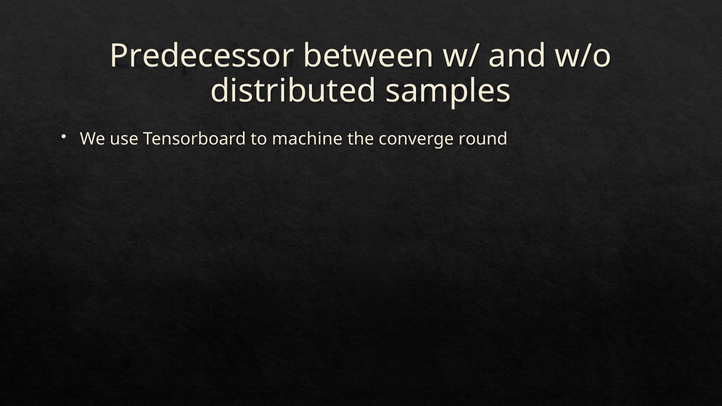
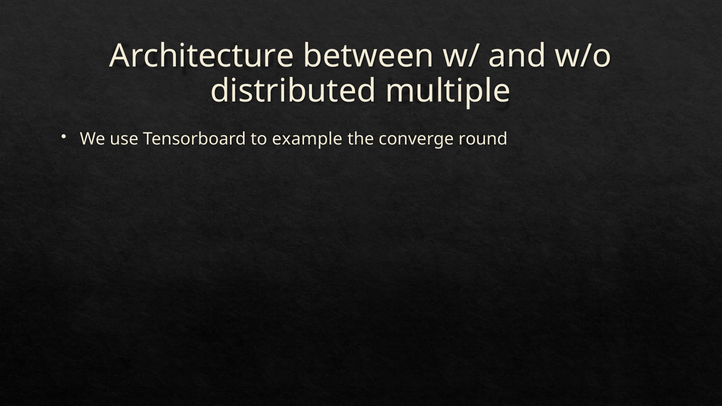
Predecessor: Predecessor -> Architecture
samples: samples -> multiple
machine: machine -> example
